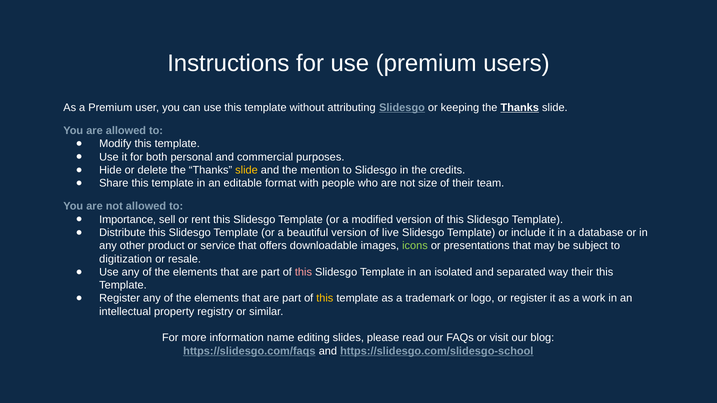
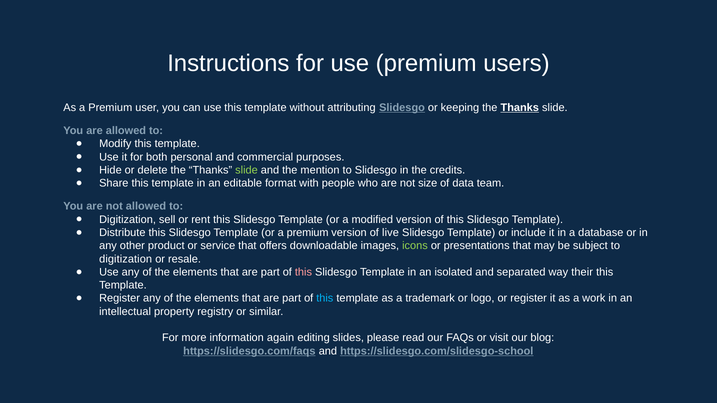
slide at (247, 170) colour: yellow -> light green
of their: their -> data
Importance at (128, 220): Importance -> Digitization
or a beautiful: beautiful -> premium
this at (325, 299) colour: yellow -> light blue
name: name -> again
